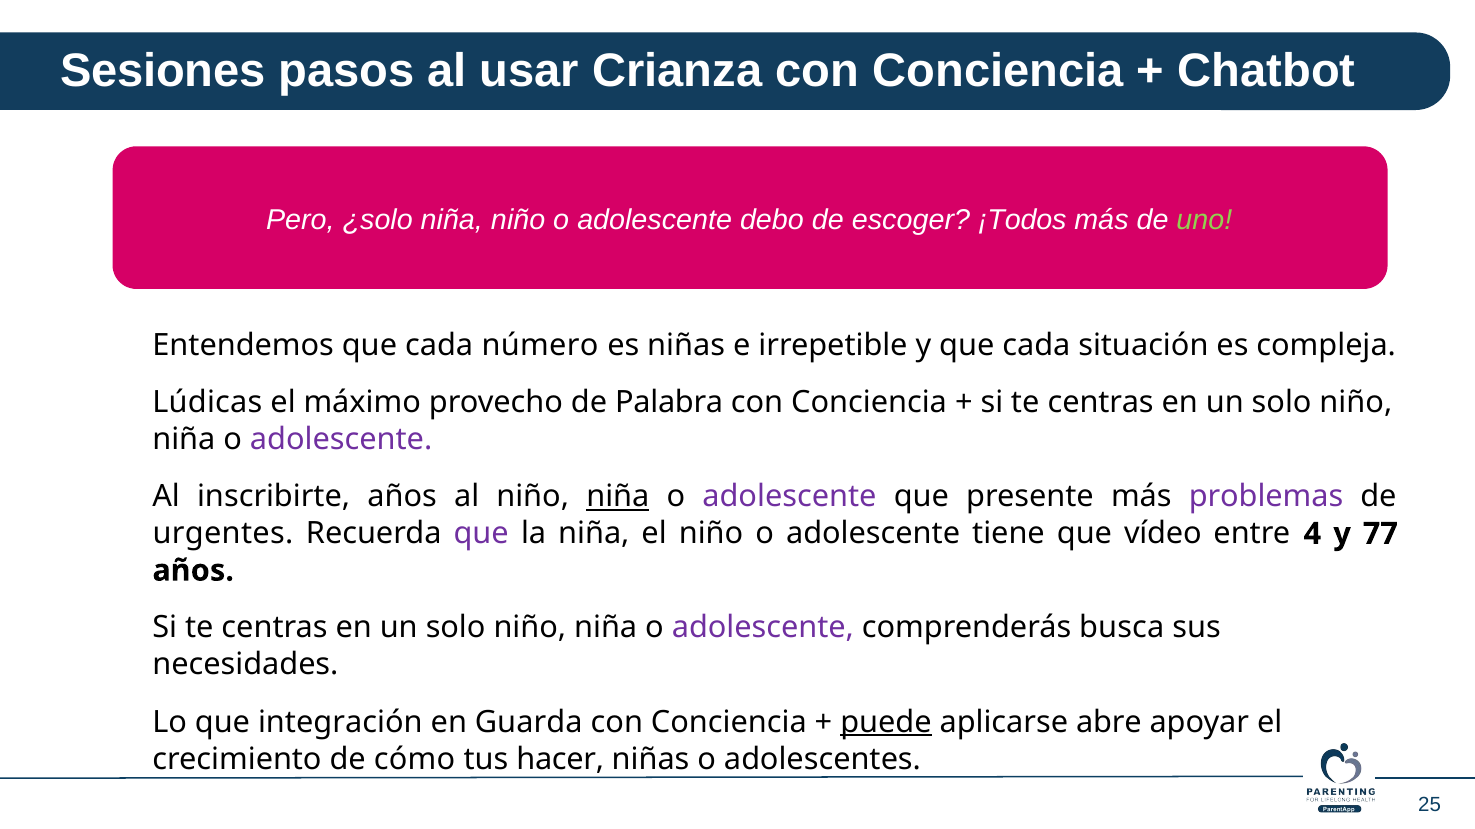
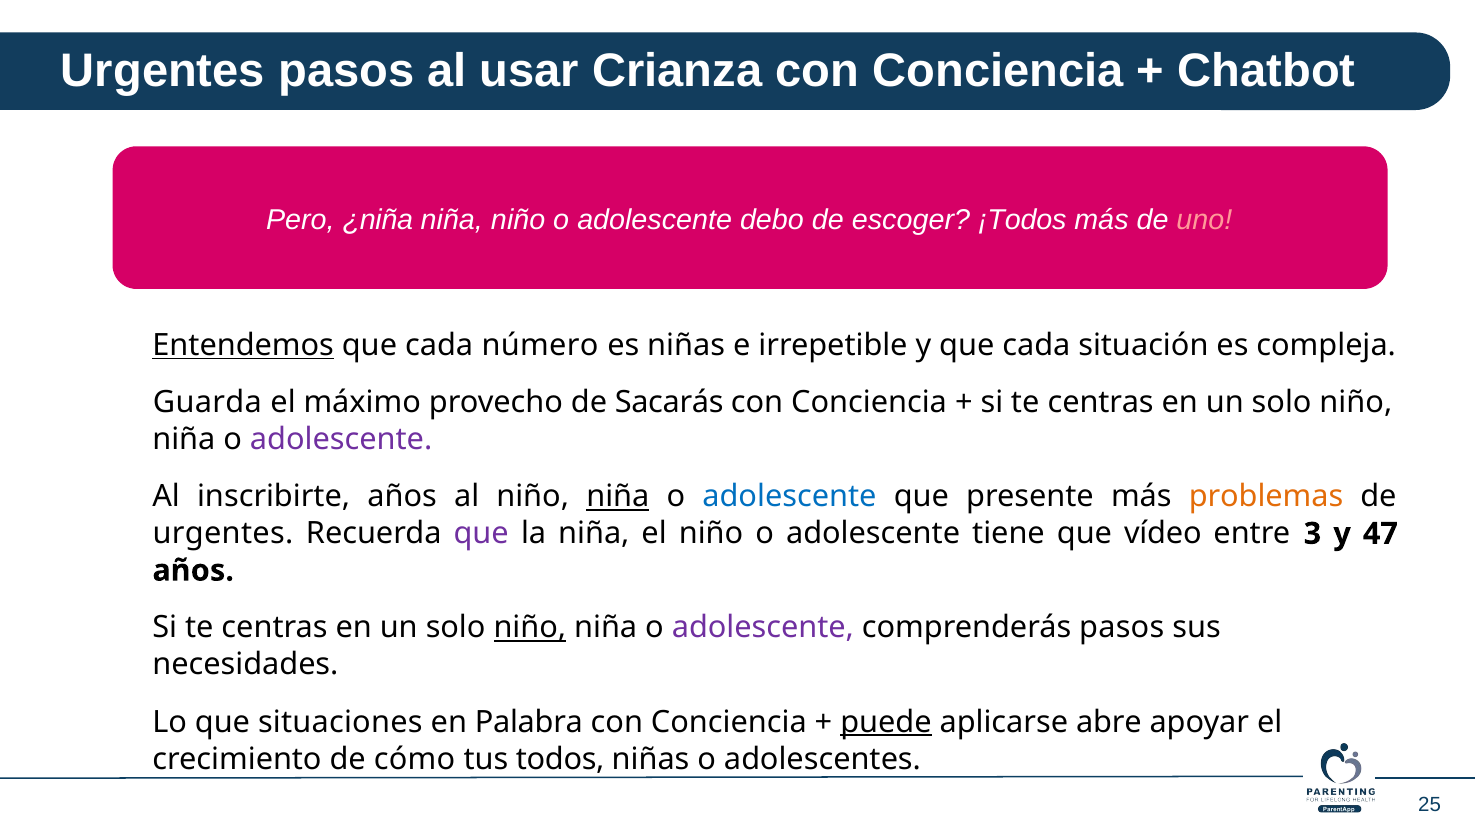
Sesiones at (163, 71): Sesiones -> Urgentes
¿solo: ¿solo -> ¿niña
uno colour: light green -> pink
Entendemos underline: none -> present
Lúdicas: Lúdicas -> Guarda
Palabra: Palabra -> Sacarás
adolescente at (789, 497) colour: purple -> blue
problemas colour: purple -> orange
4: 4 -> 3
77: 77 -> 47
niño at (530, 628) underline: none -> present
comprenderás busca: busca -> pasos
integración: integración -> situaciones
Guarda: Guarda -> Palabra
hacer: hacer -> todos
